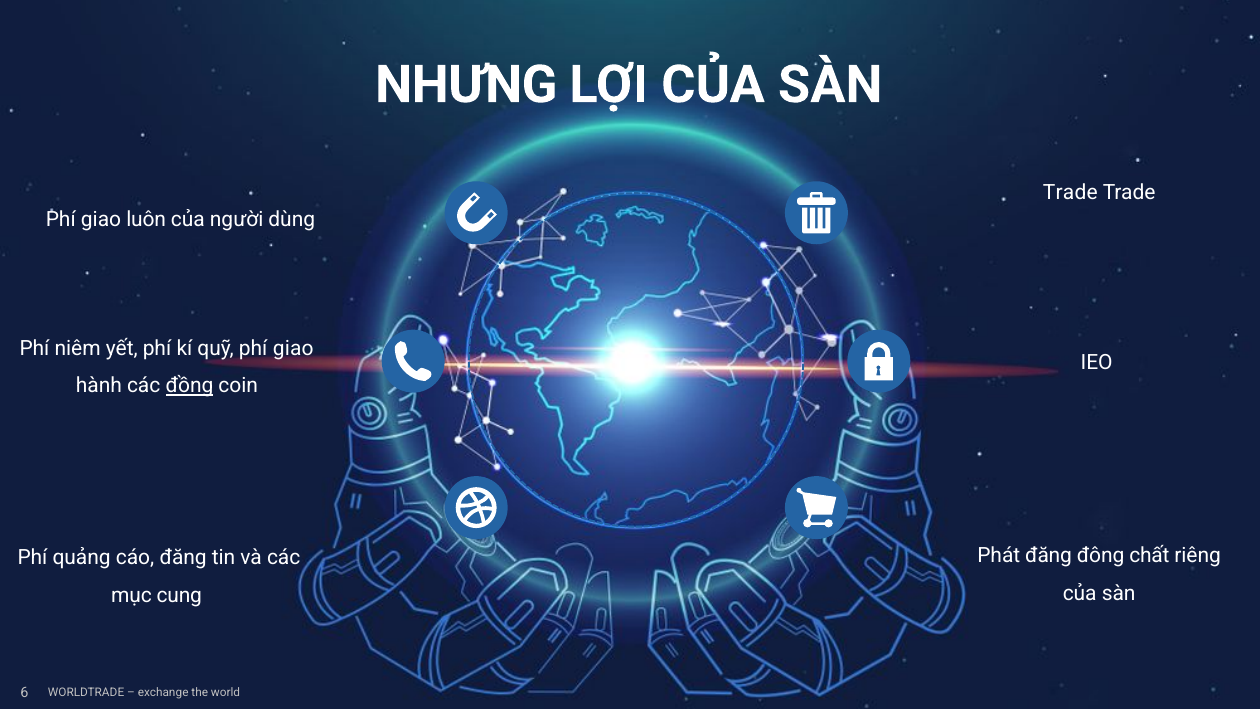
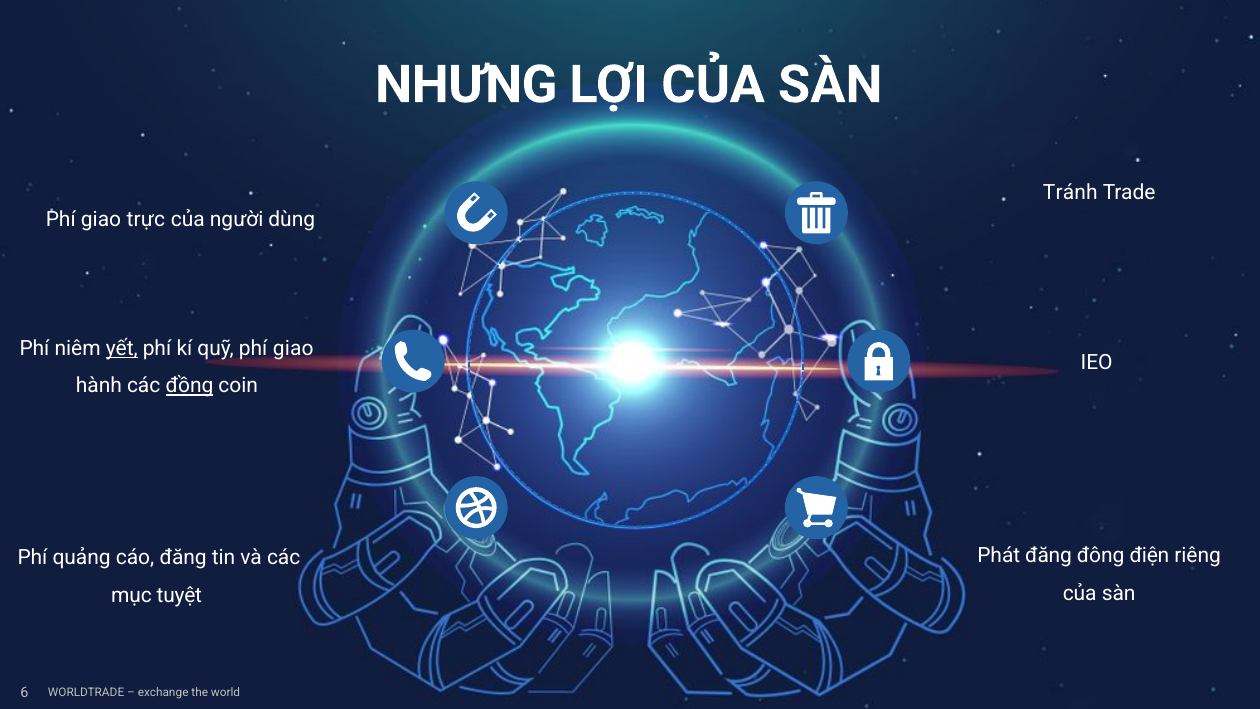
Trade at (1070, 193): Trade -> Tránh
luôn: luôn -> trực
yết underline: none -> present
chất: chất -> điện
cung: cung -> tuyệt
